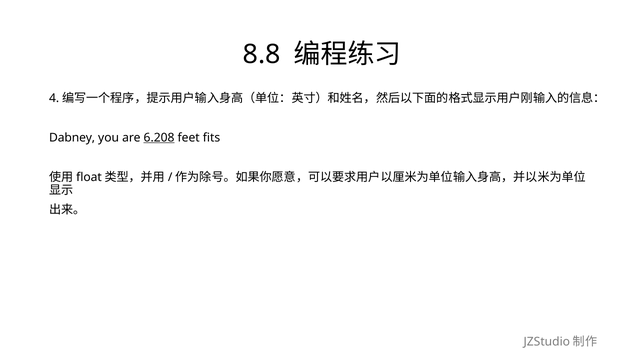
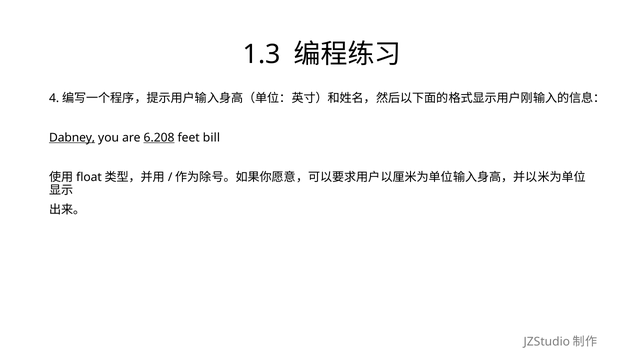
8.8: 8.8 -> 1.3
Dabney underline: none -> present
fits: fits -> bill
